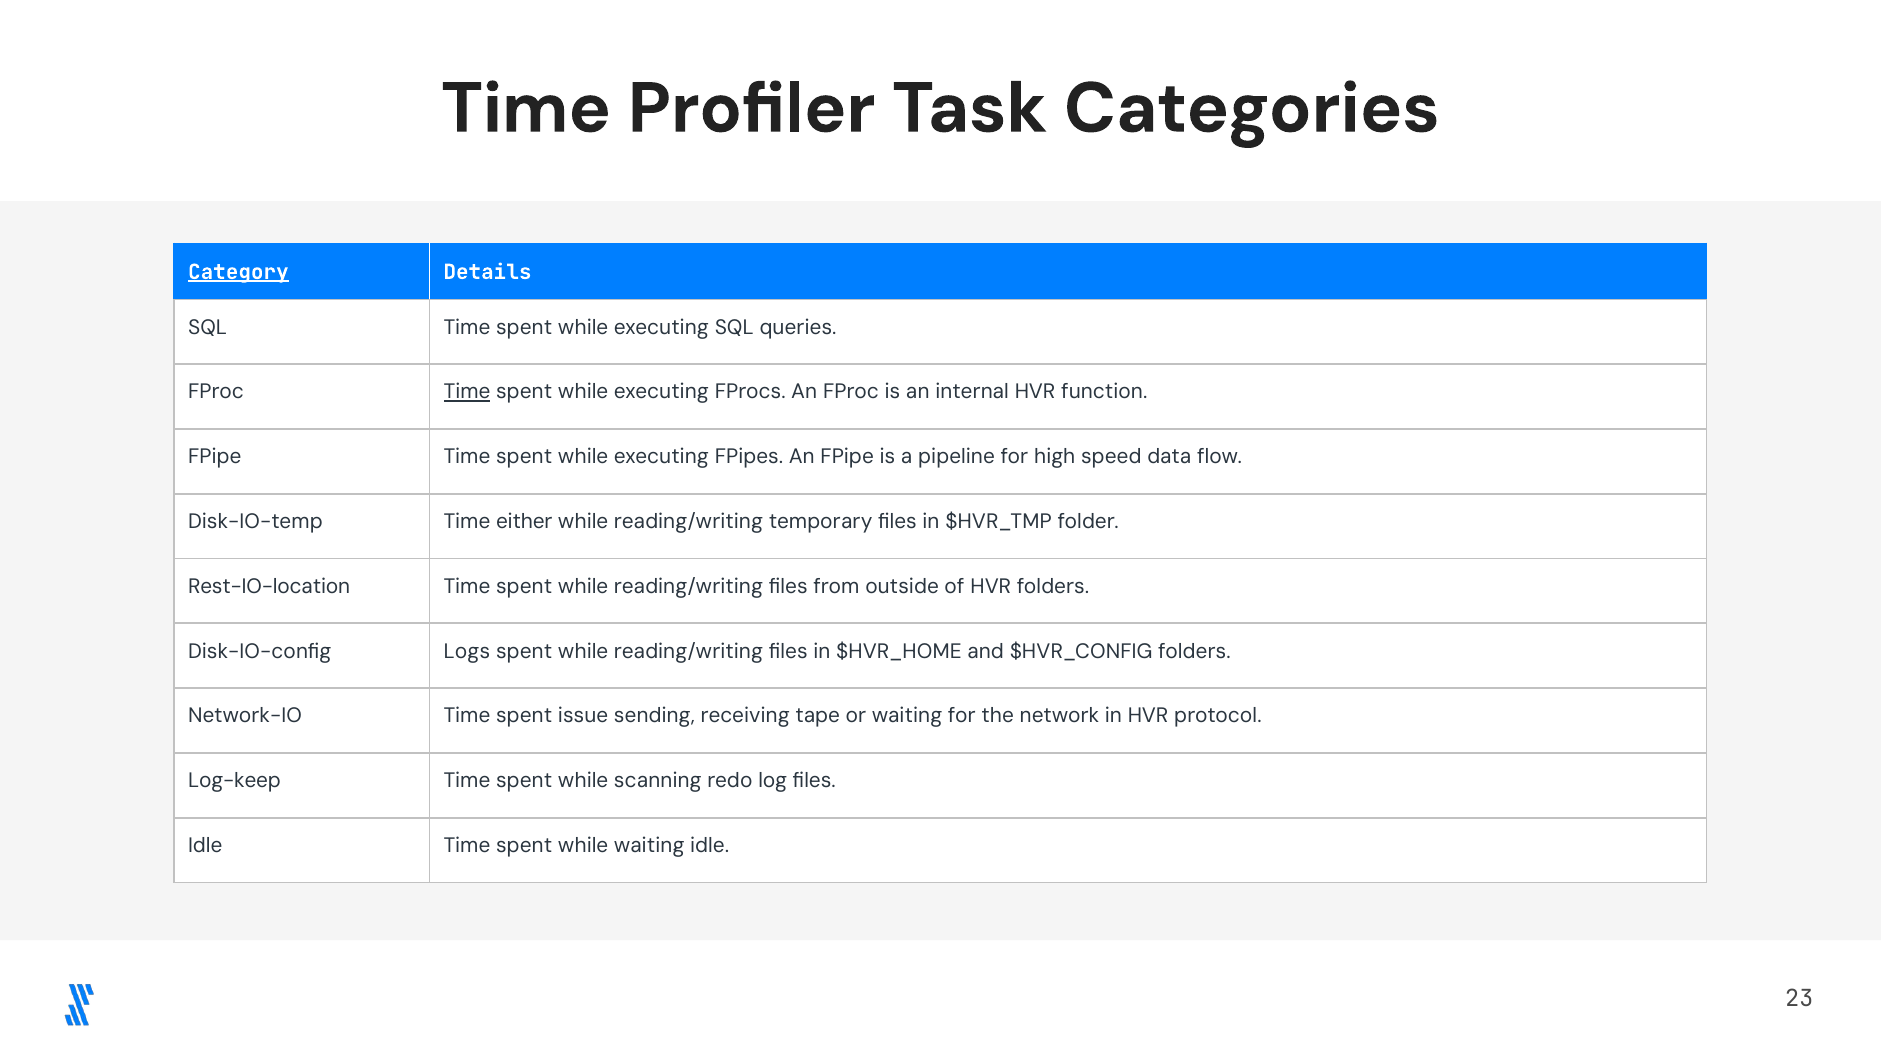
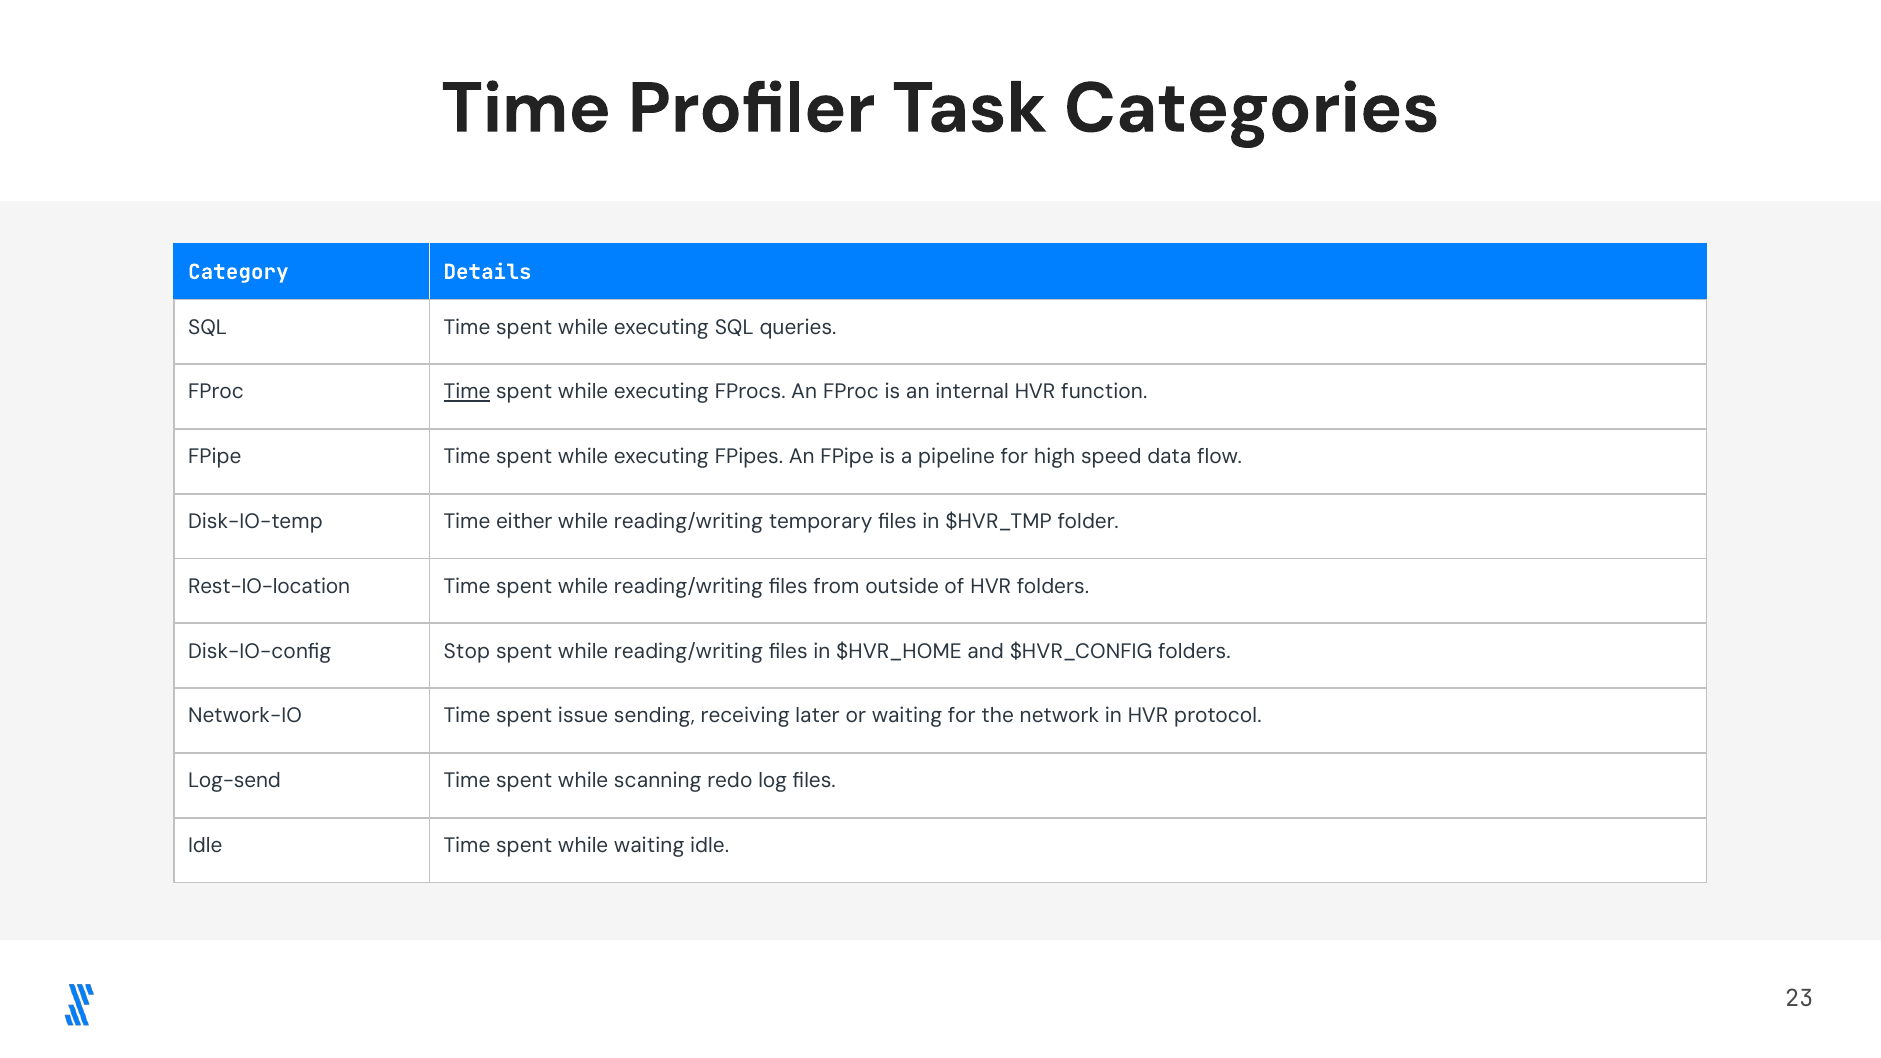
Category underline: present -> none
Logs: Logs -> Stop
tape: tape -> later
Log-keep: Log-keep -> Log-send
